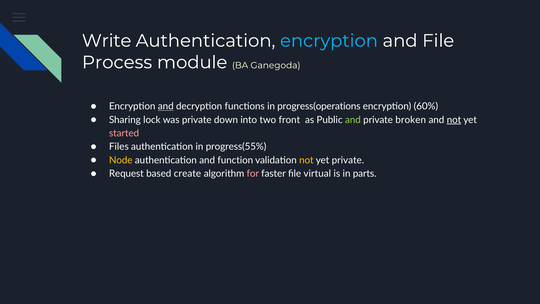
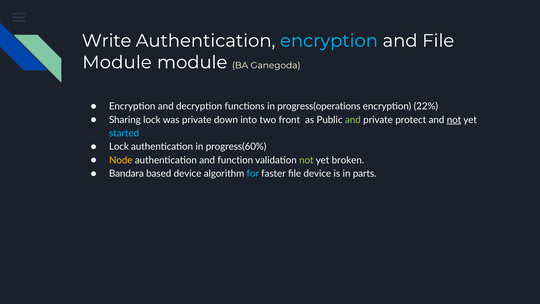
Process at (117, 62): Process -> Module
and at (166, 106) underline: present -> none
60%: 60% -> 22%
broken: broken -> protect
started colour: pink -> light blue
Files at (119, 147): Files -> Lock
progress(55%: progress(55% -> progress(60%
not at (306, 160) colour: yellow -> light green
yet private: private -> broken
Request: Request -> Bandara
based create: create -> device
for colour: pink -> light blue
file virtual: virtual -> device
